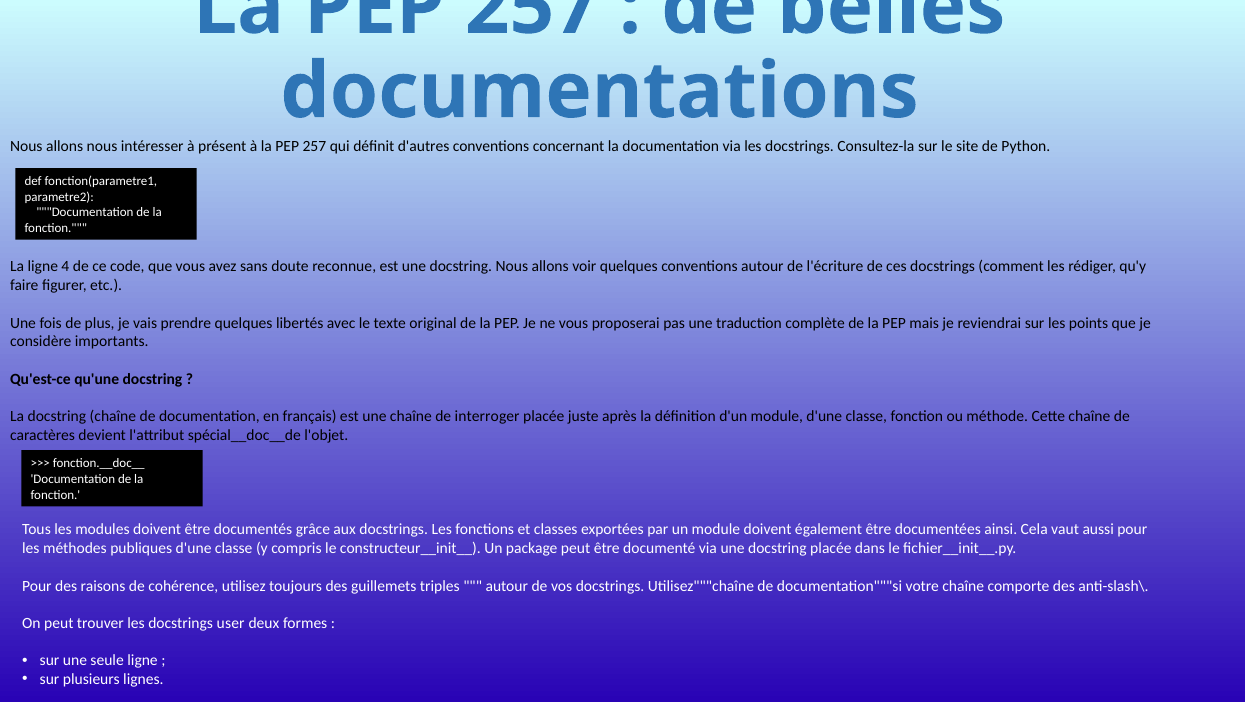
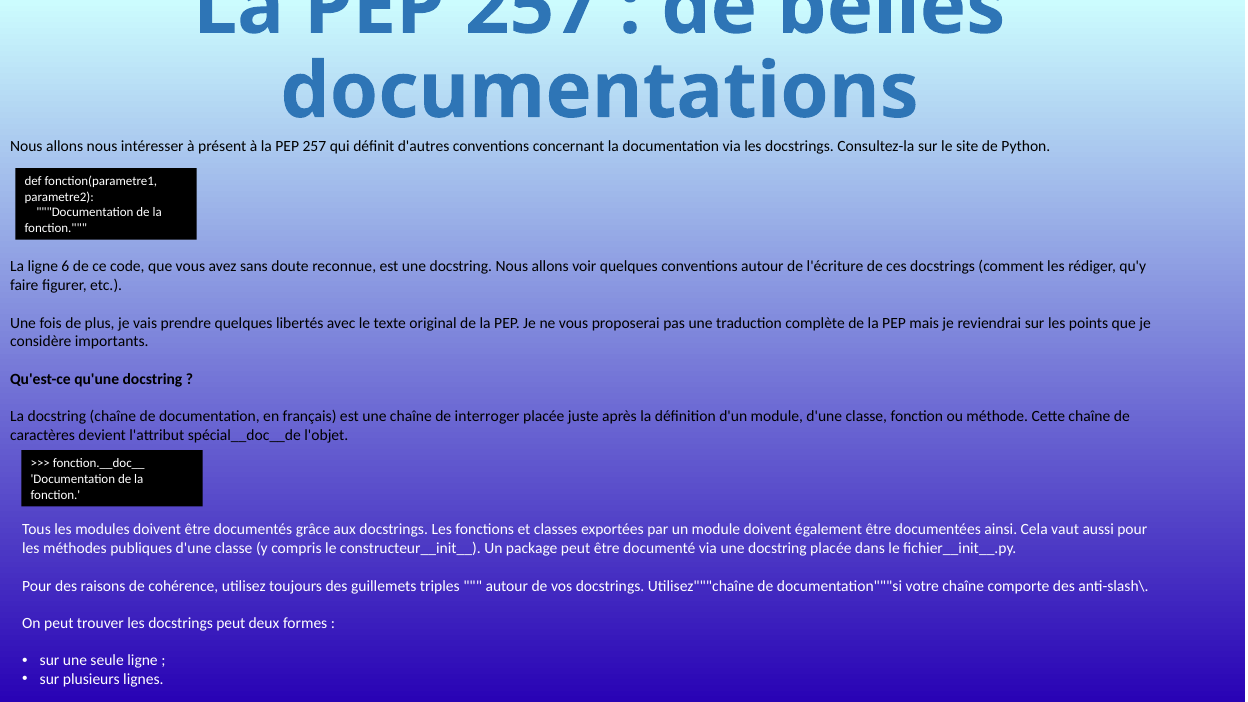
4: 4 -> 6
docstrings user: user -> peut
